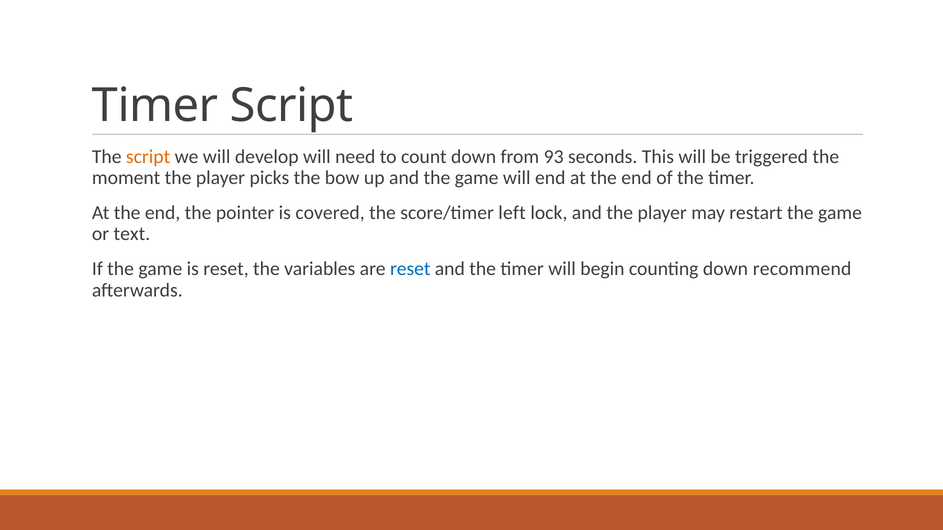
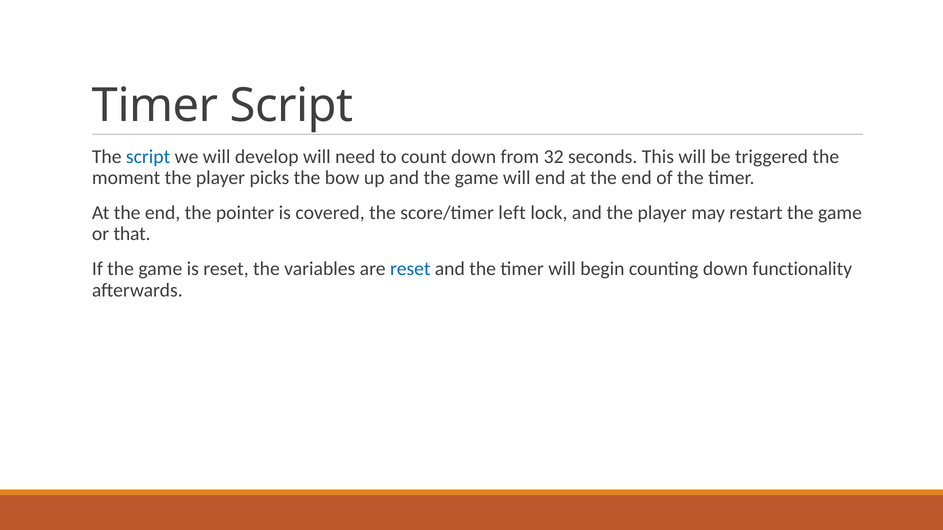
script at (148, 157) colour: orange -> blue
93: 93 -> 32
text: text -> that
recommend: recommend -> functionality
